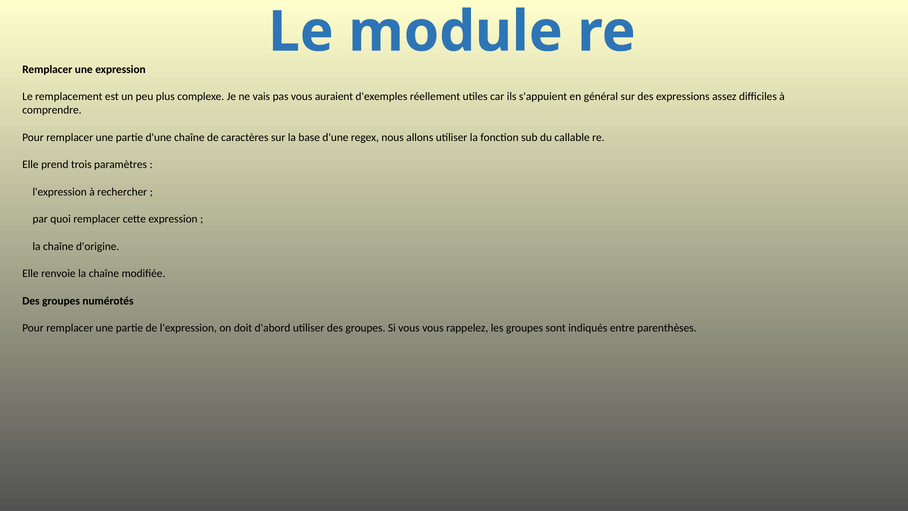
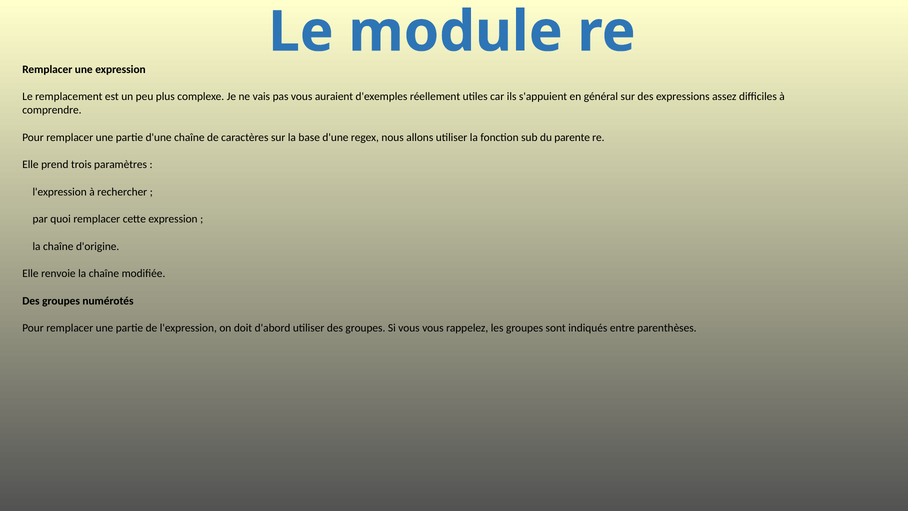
callable: callable -> parente
